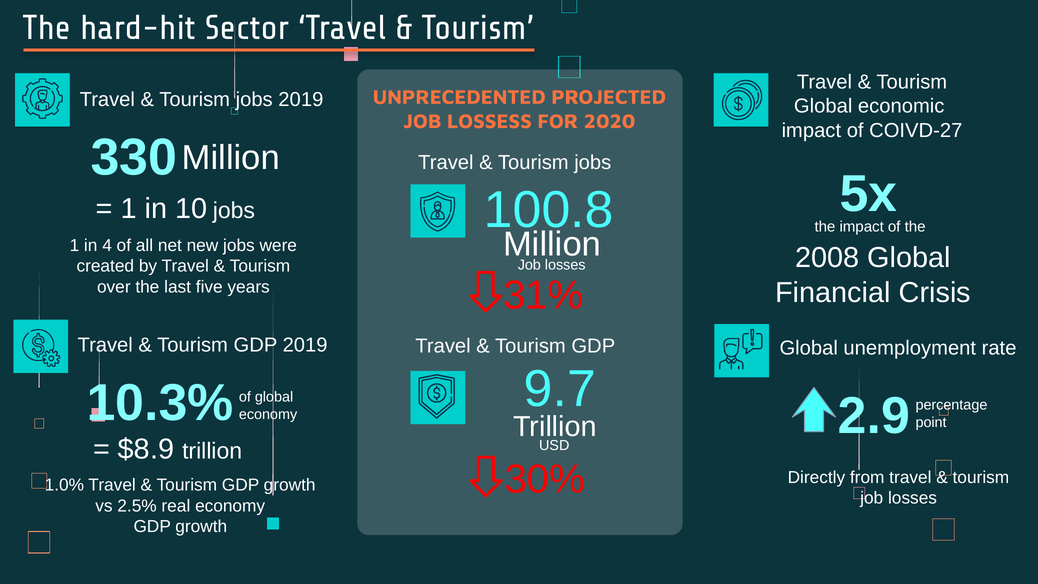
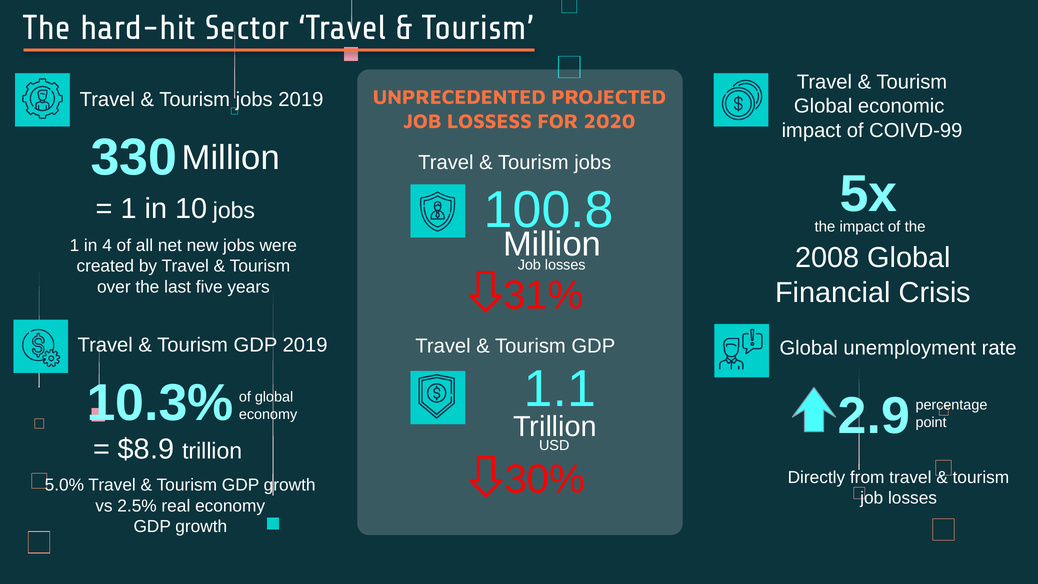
COIVD-27: COIVD-27 -> COIVD-99
9.7: 9.7 -> 1.1
1.0%: 1.0% -> 5.0%
